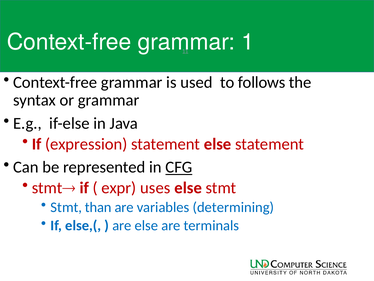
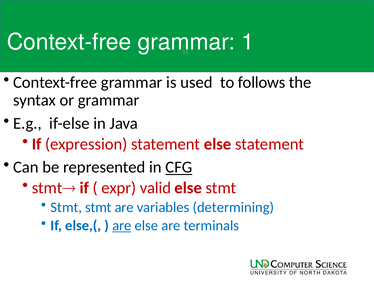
uses: uses -> valid
Stmt than: than -> stmt
are at (122, 225) underline: none -> present
